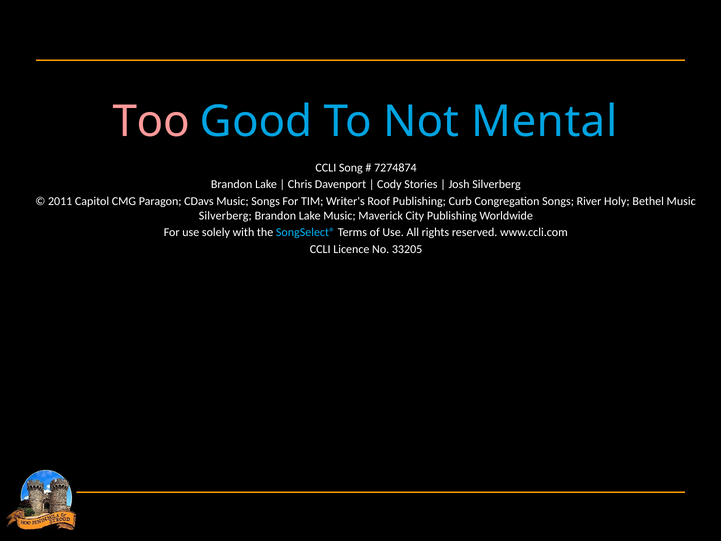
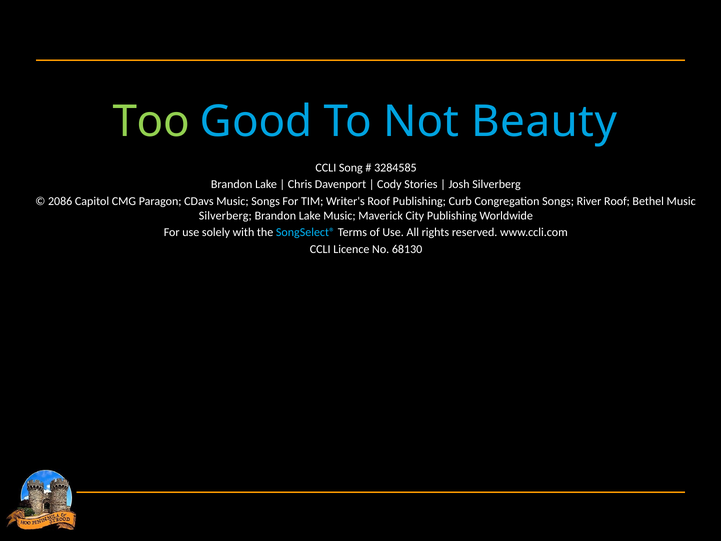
Too colour: pink -> light green
Mental: Mental -> Beauty
7274874: 7274874 -> 3284585
2011: 2011 -> 2086
River Holy: Holy -> Roof
33205: 33205 -> 68130
